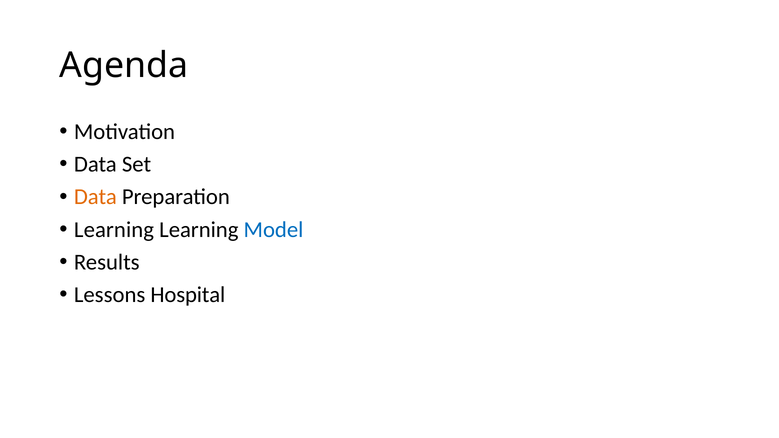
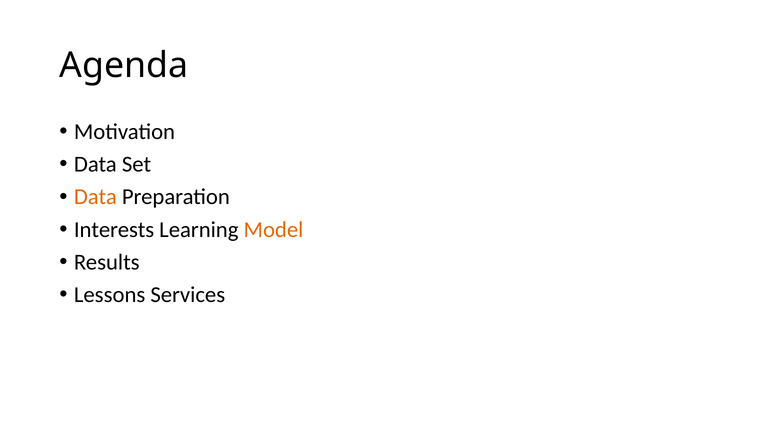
Learning at (114, 230): Learning -> Interests
Model colour: blue -> orange
Hospital: Hospital -> Services
